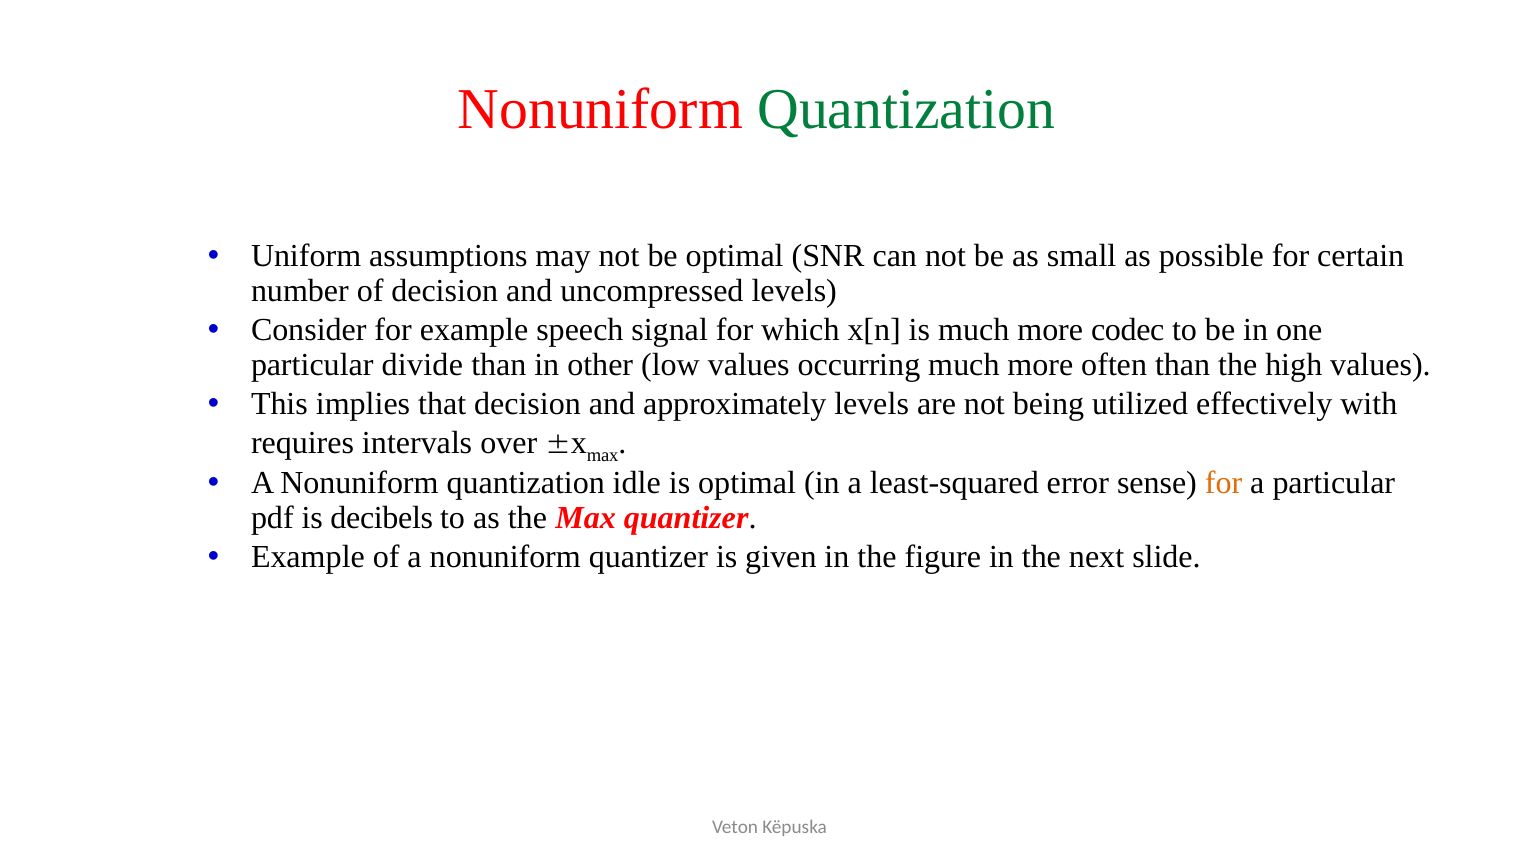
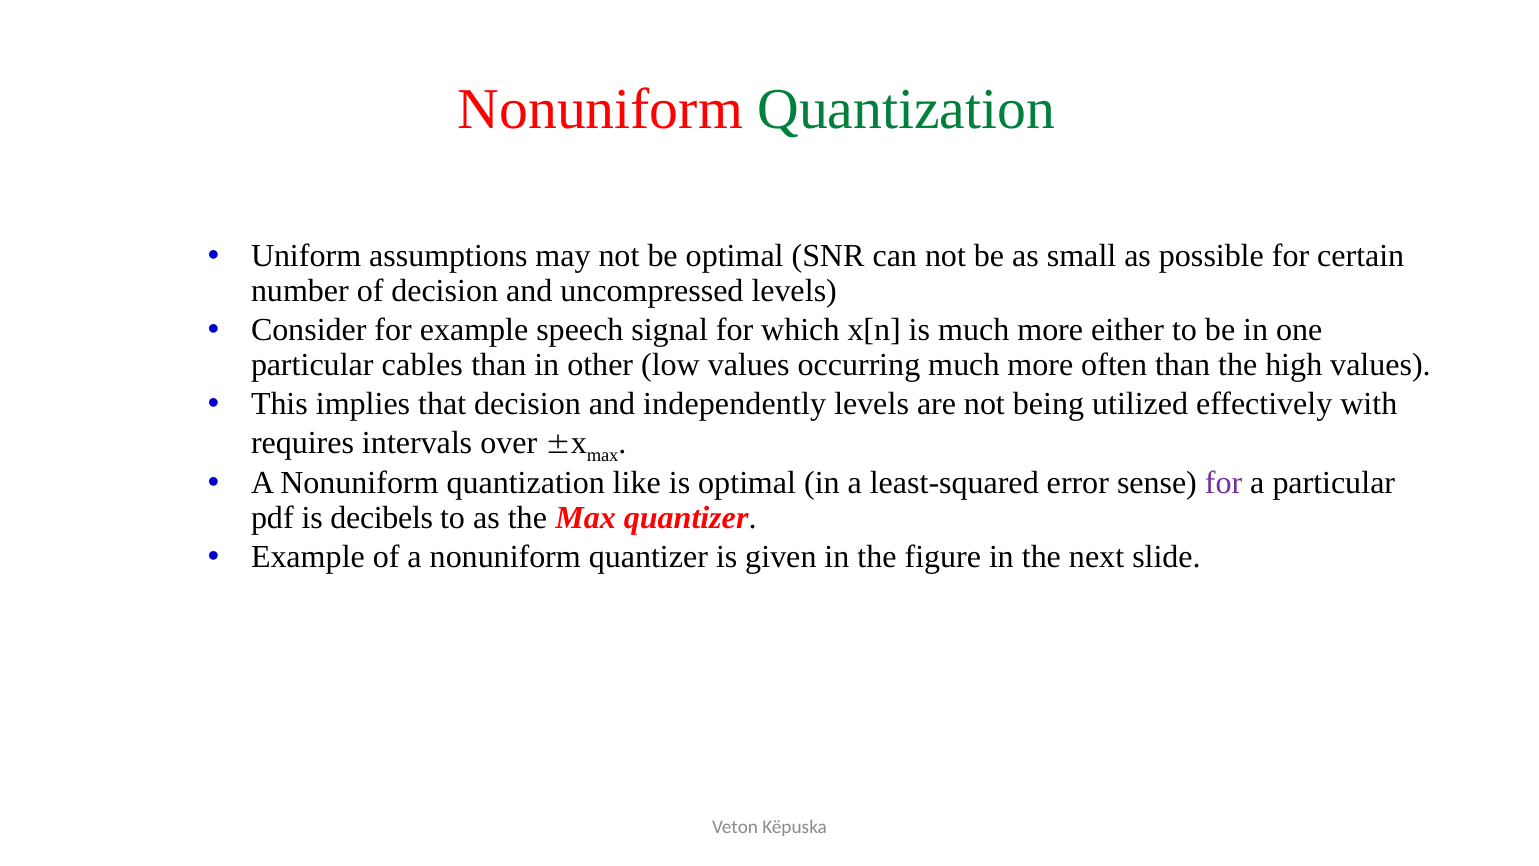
codec: codec -> either
divide: divide -> cables
approximately: approximately -> independently
idle: idle -> like
for at (1224, 483) colour: orange -> purple
